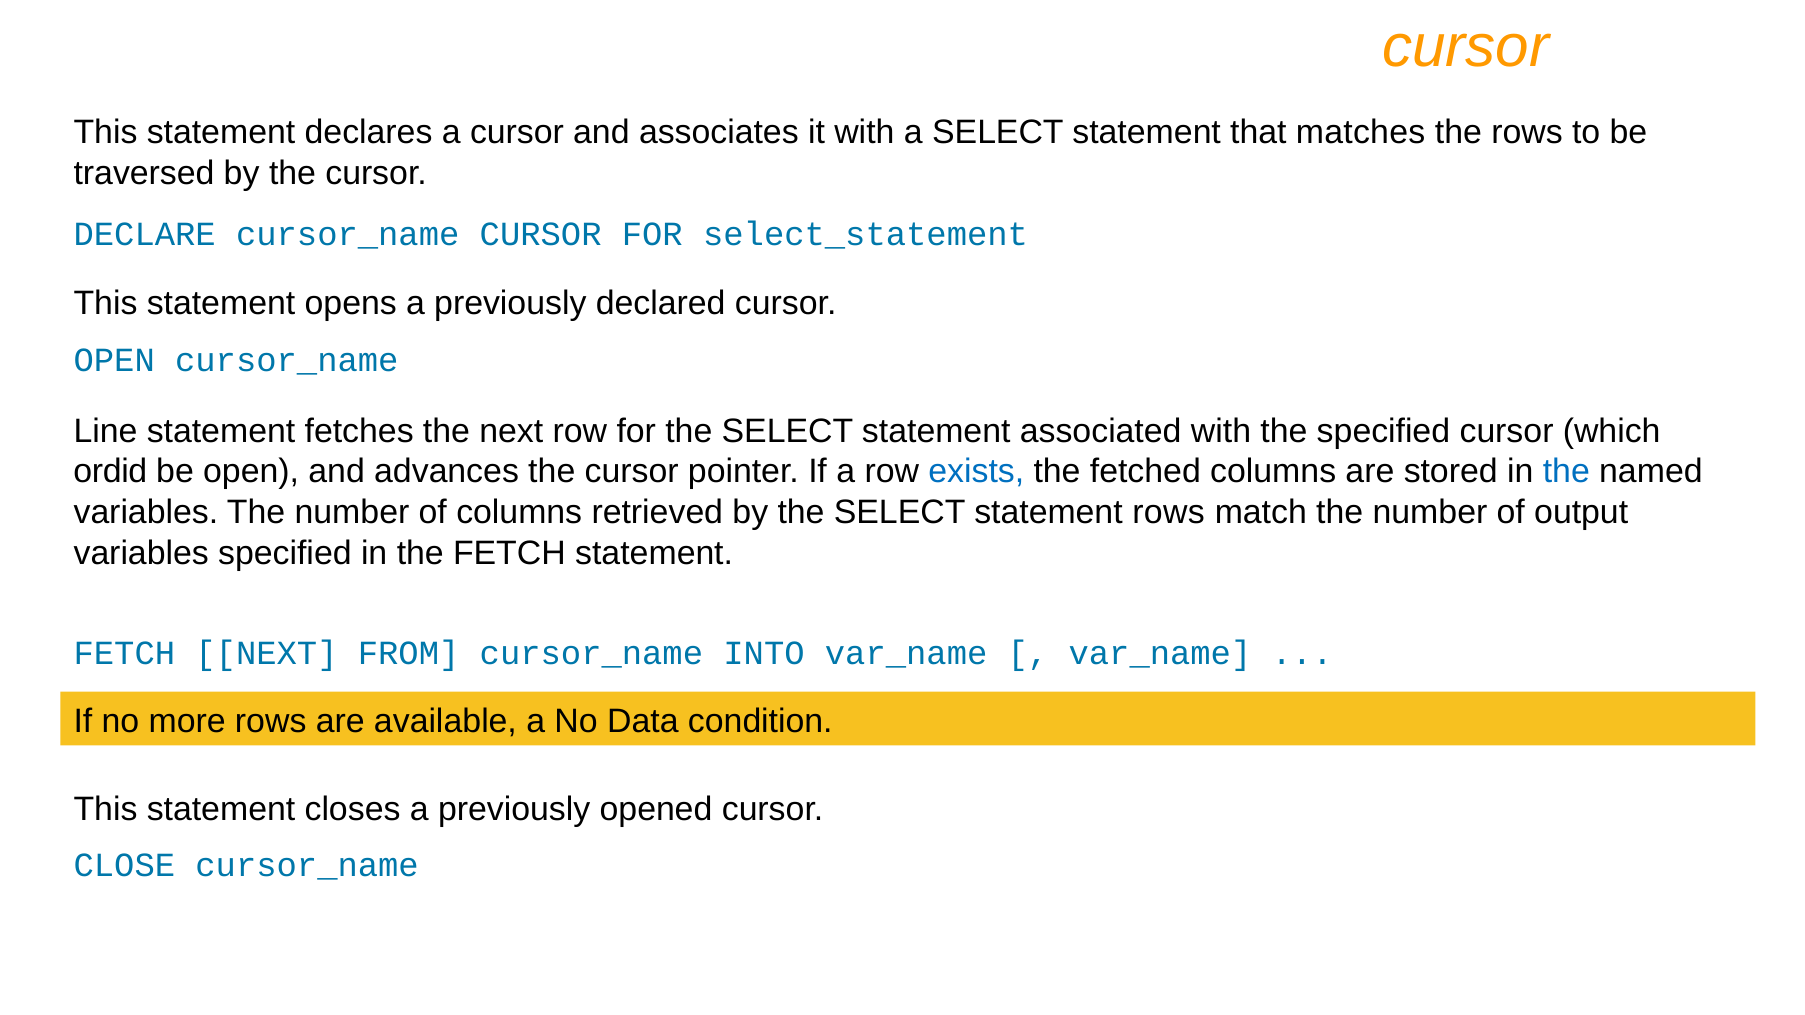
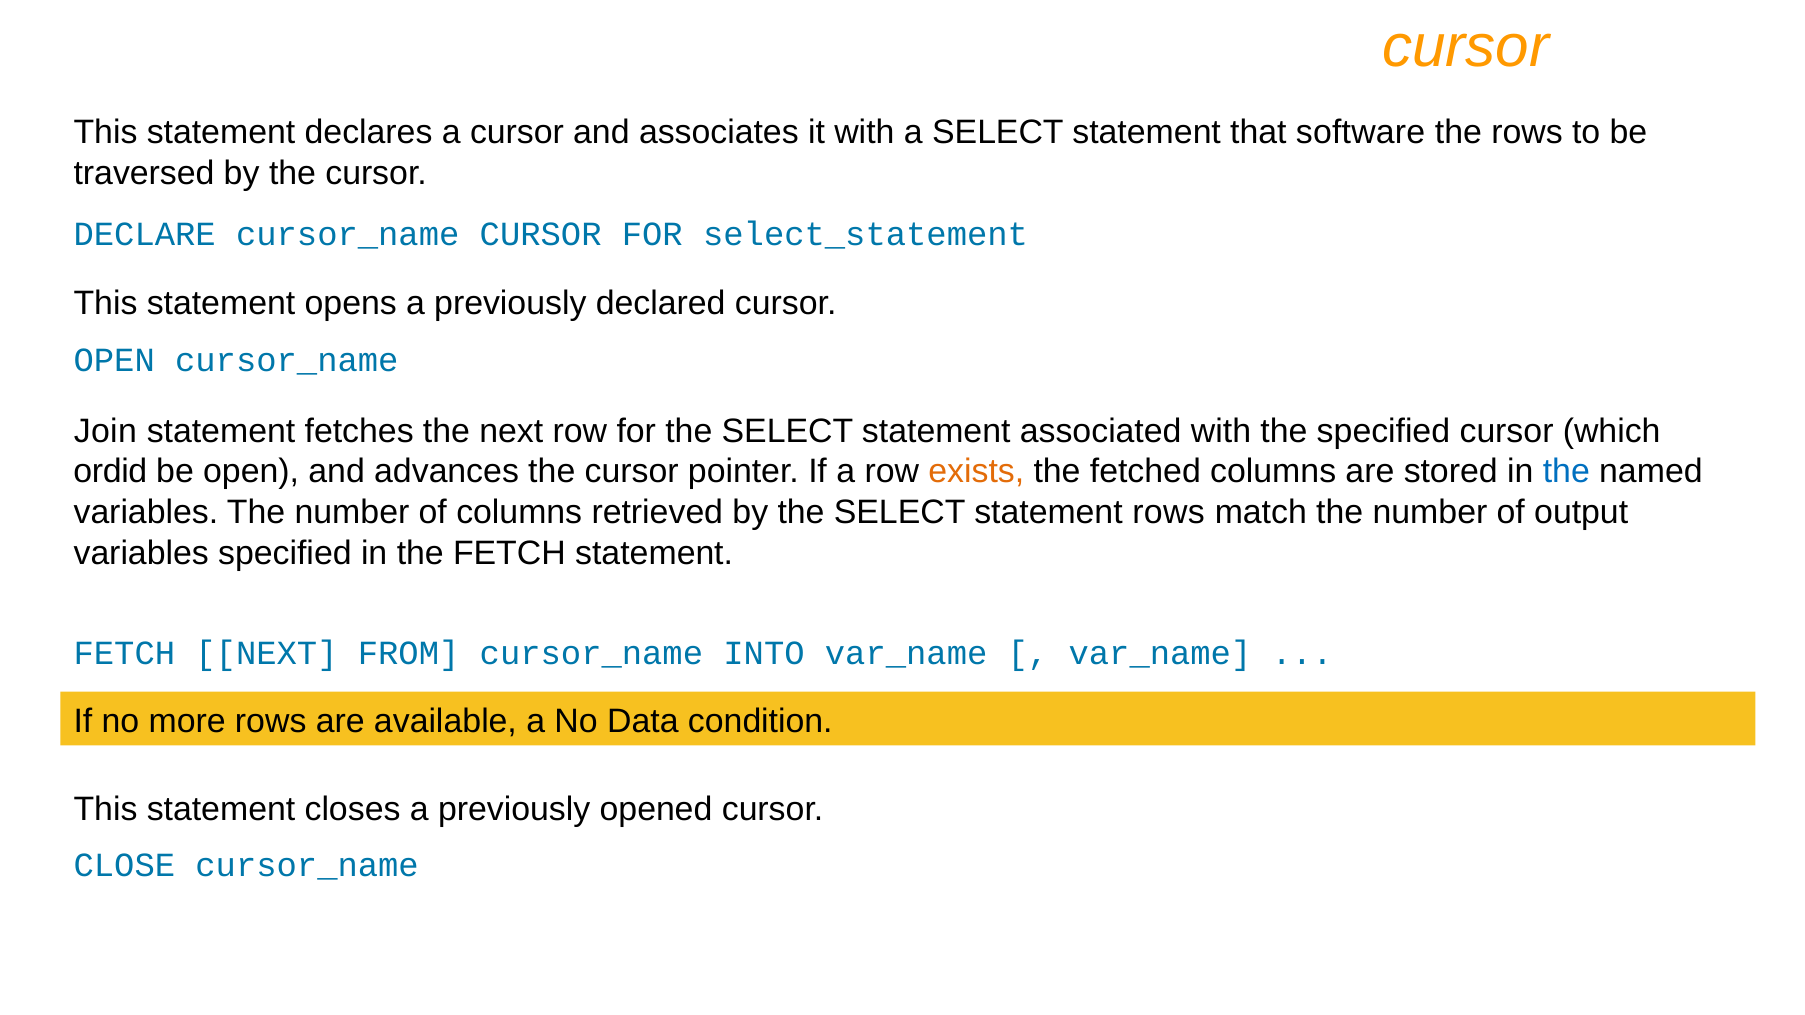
matches: matches -> software
Line: Line -> Join
exists colour: blue -> orange
